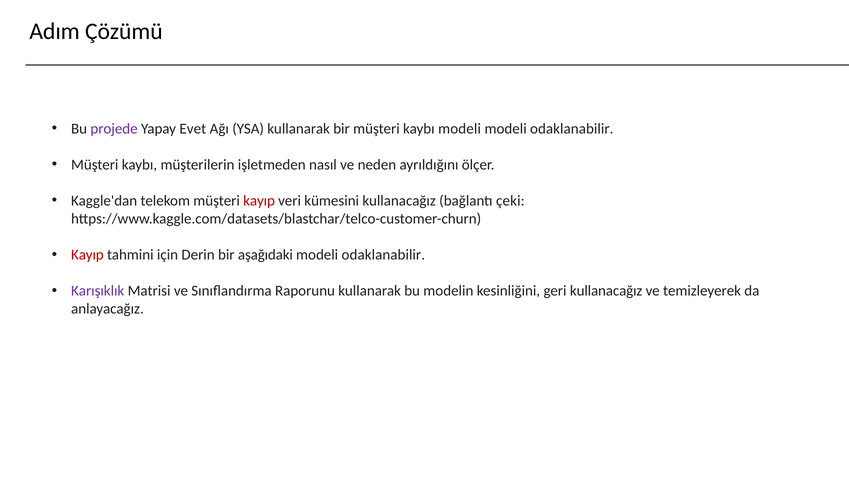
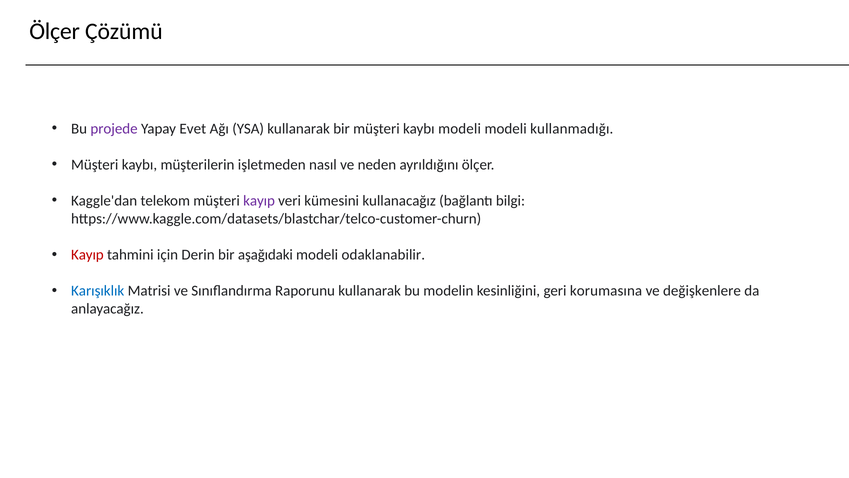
Adım at (55, 31): Adım -> Ölçer
odaklanabilir at (572, 128): odaklanabilir -> kullanmadığı
kayıp at (259, 201) colour: red -> purple
çeki: çeki -> bilgi
Karışıklık colour: purple -> blue
geri kullanacağız: kullanacağız -> korumasına
temizleyerek: temizleyerek -> değişkenlere
